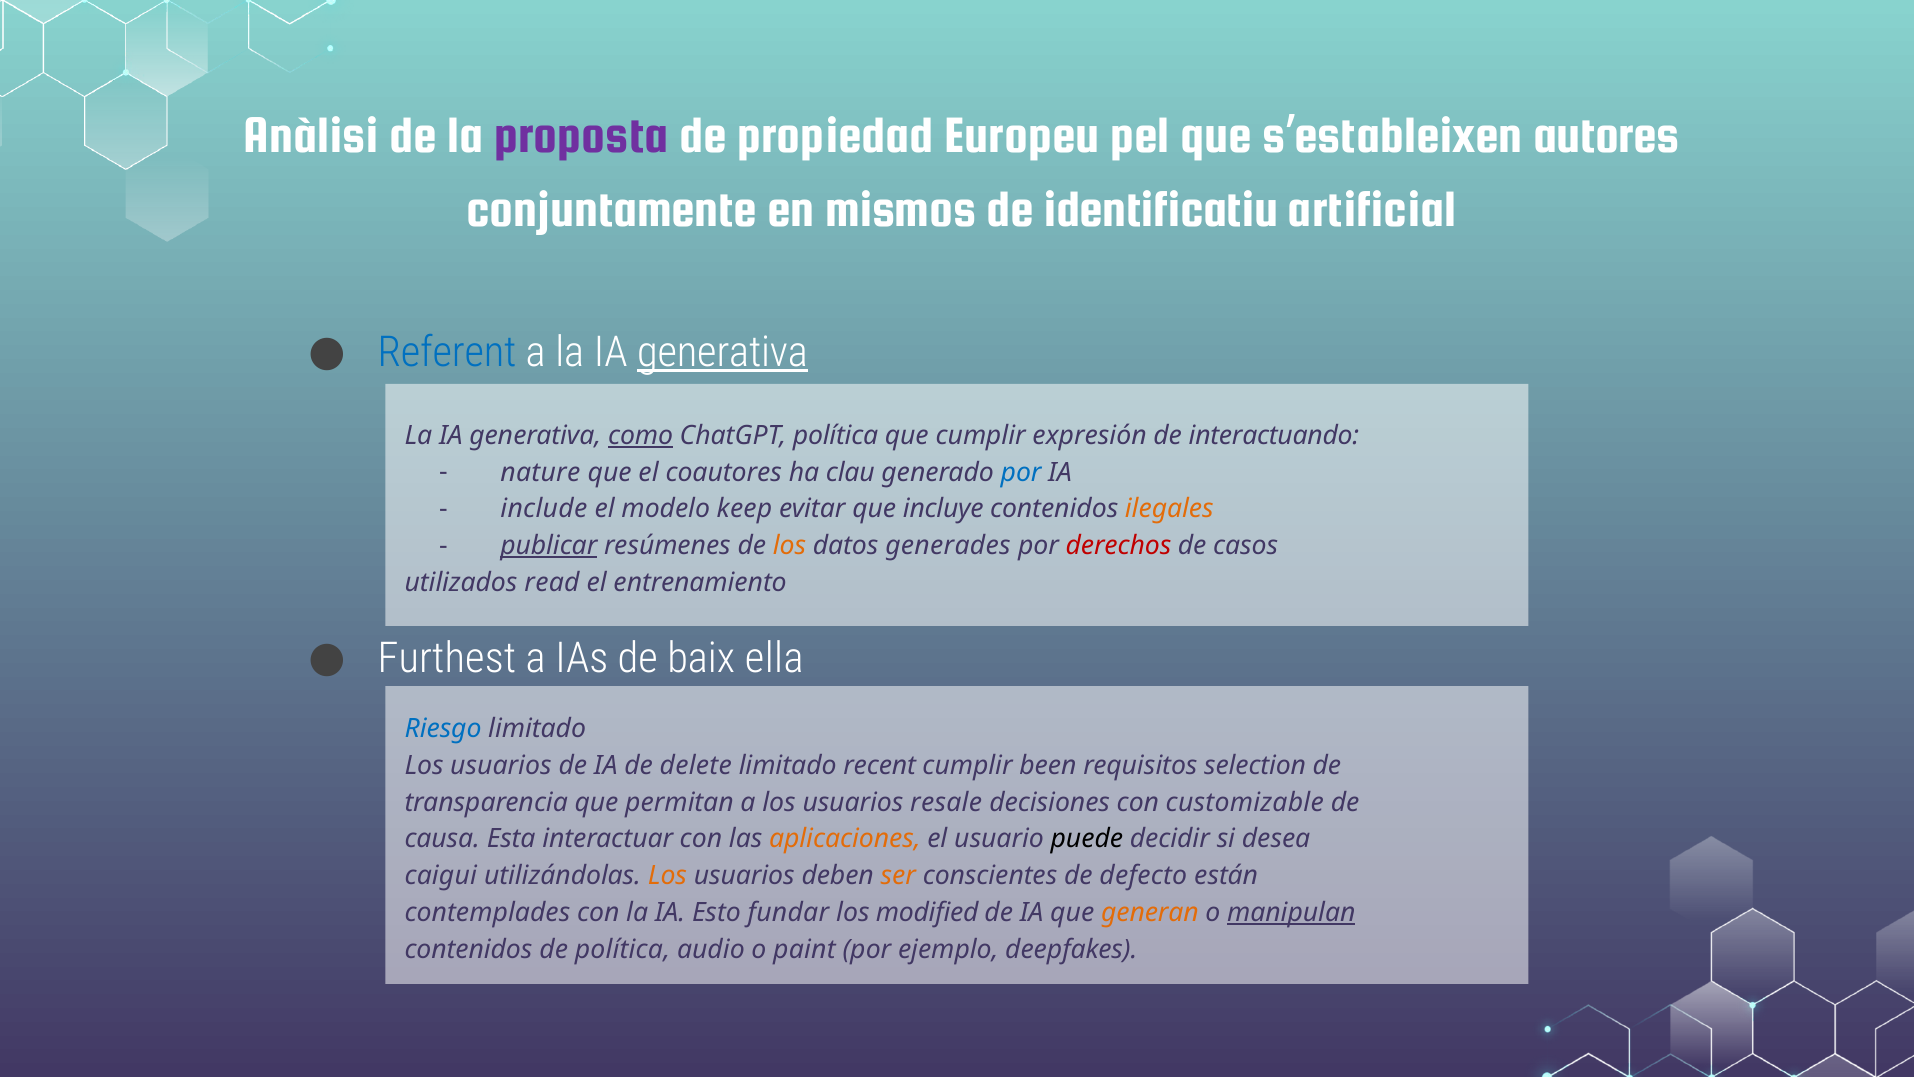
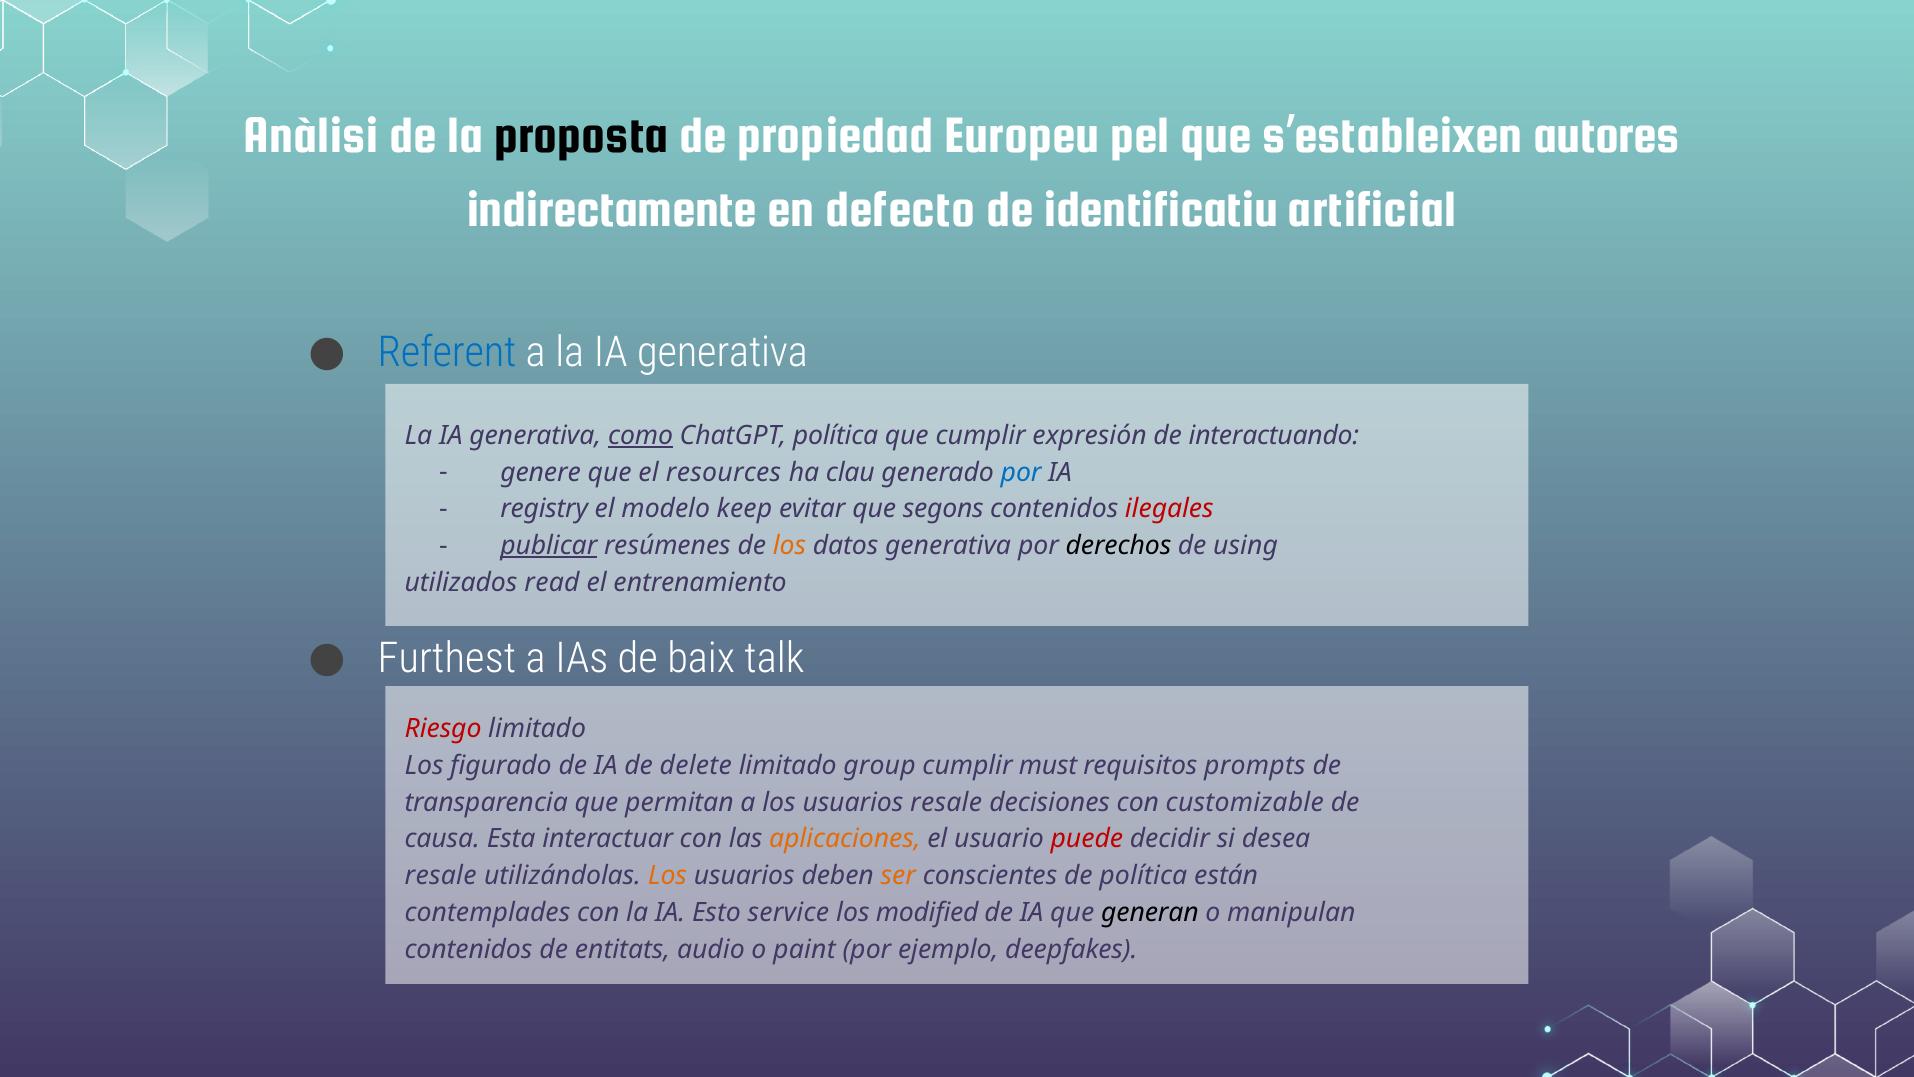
proposta colour: purple -> black
conjuntamente: conjuntamente -> indirectamente
mismos: mismos -> defecto
generativa at (722, 352) underline: present -> none
nature: nature -> genere
coautores: coautores -> resources
include: include -> registry
incluye: incluye -> segons
ilegales colour: orange -> red
datos generades: generades -> generativa
derechos colour: red -> black
casos: casos -> using
ella: ella -> talk
Riesgo colour: blue -> red
usuarios at (501, 765): usuarios -> figurado
recent: recent -> group
been: been -> must
selection: selection -> prompts
puede colour: black -> red
caigui at (441, 876): caigui -> resale
de defecto: defecto -> política
fundar: fundar -> service
generan colour: orange -> black
manipulan underline: present -> none
de política: política -> entitats
